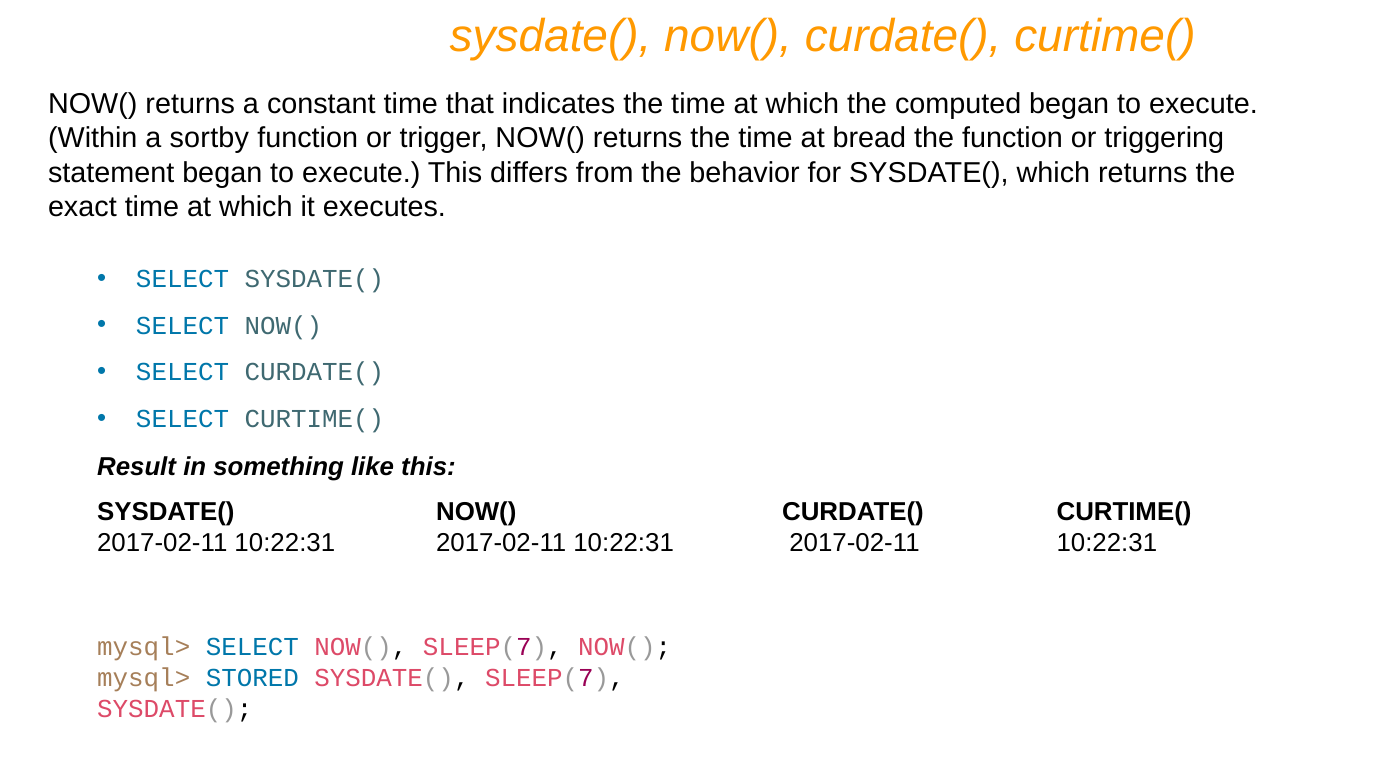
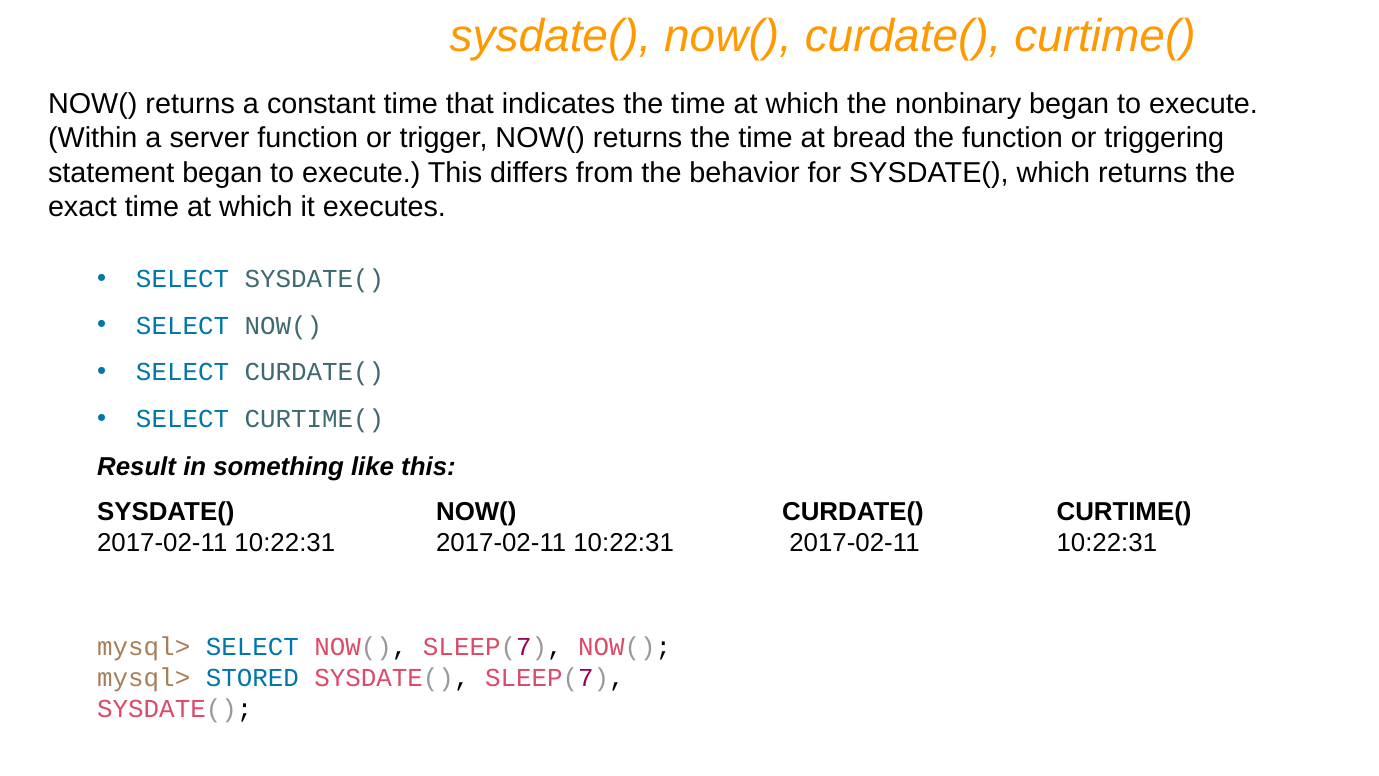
computed: computed -> nonbinary
sortby: sortby -> server
